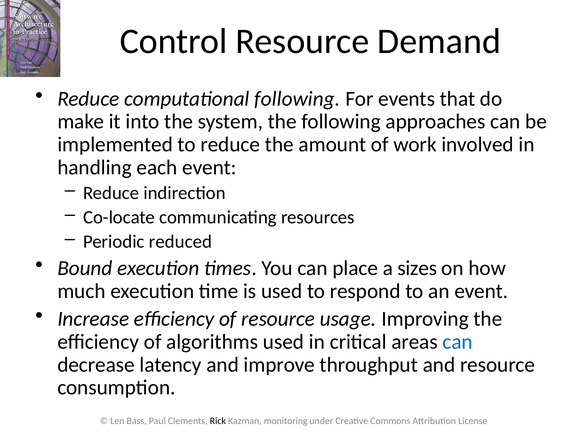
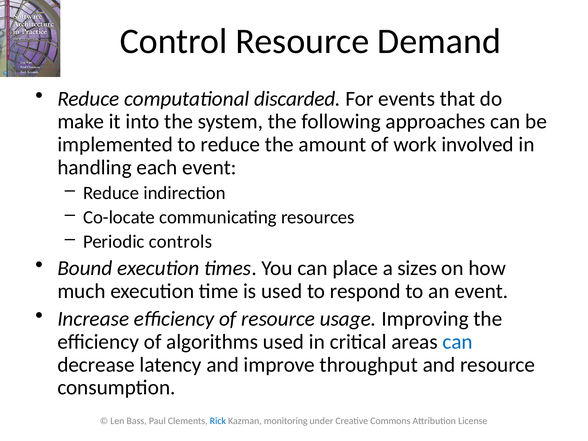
computational following: following -> discarded
reduced: reduced -> controls
Rick colour: black -> blue
